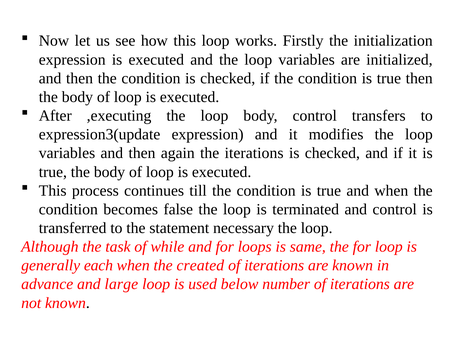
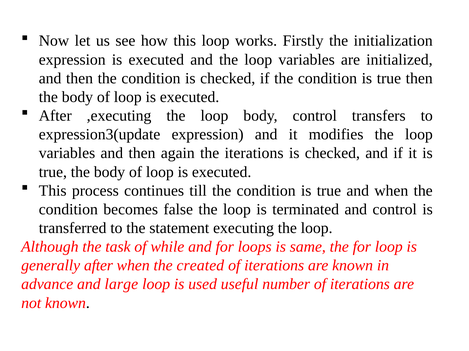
necessary: necessary -> executing
generally each: each -> after
below: below -> useful
